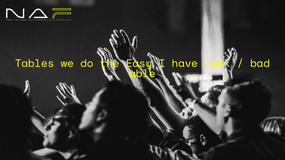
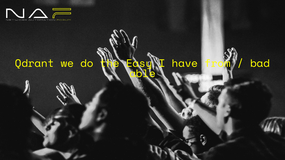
Tables: Tables -> Qdrant
talk: talk -> from
